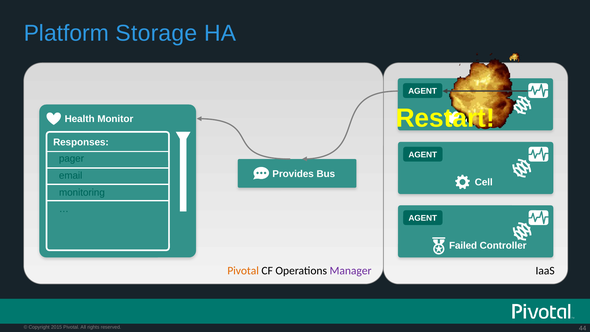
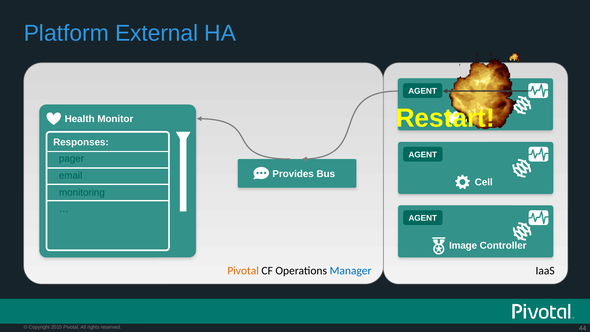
Storage: Storage -> External
Failed: Failed -> Image
Manager colour: purple -> blue
